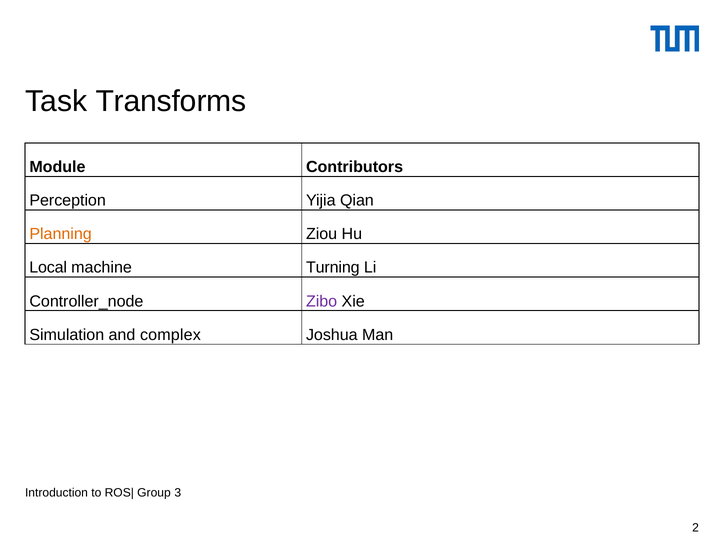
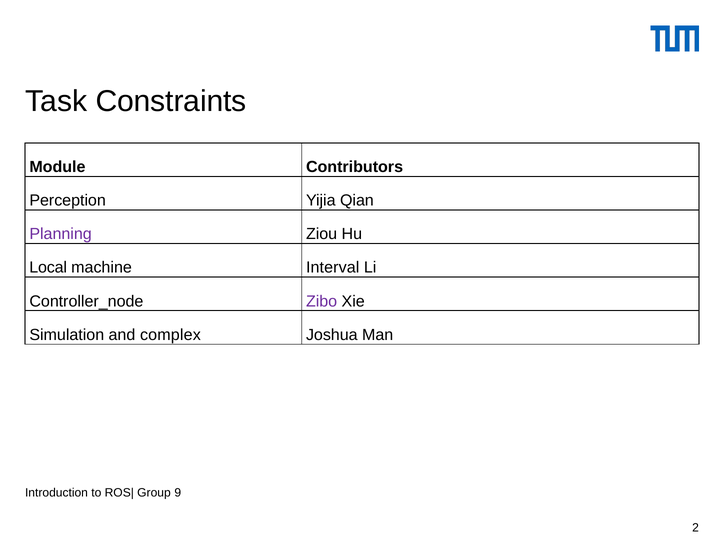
Transforms: Transforms -> Constraints
Planning colour: orange -> purple
Turning: Turning -> Interval
3: 3 -> 9
